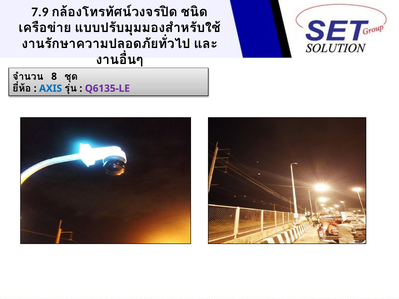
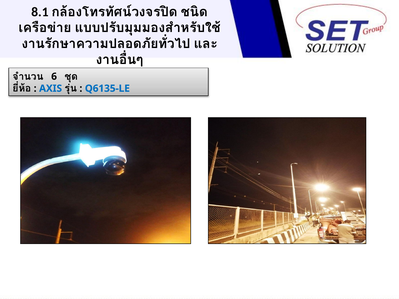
7.9: 7.9 -> 8.1
8: 8 -> 6
Q6135-LE colour: purple -> blue
